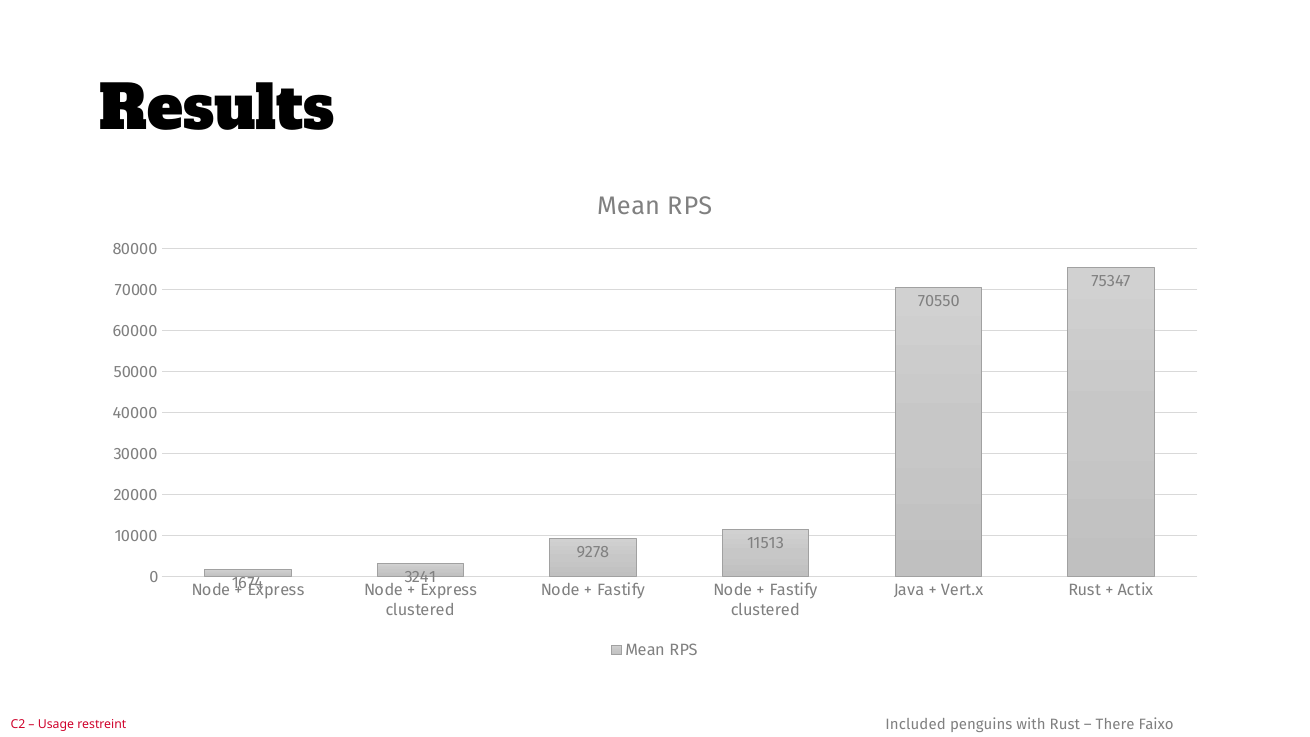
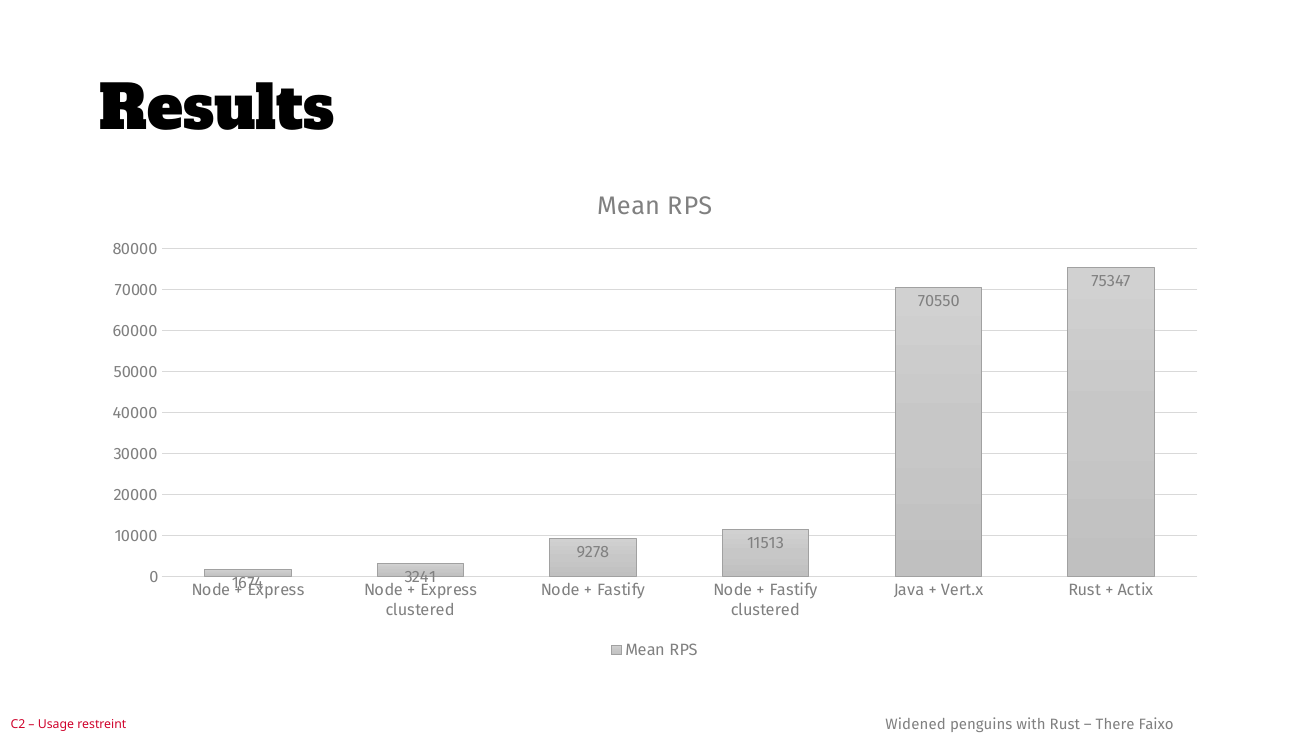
Included: Included -> Widened
